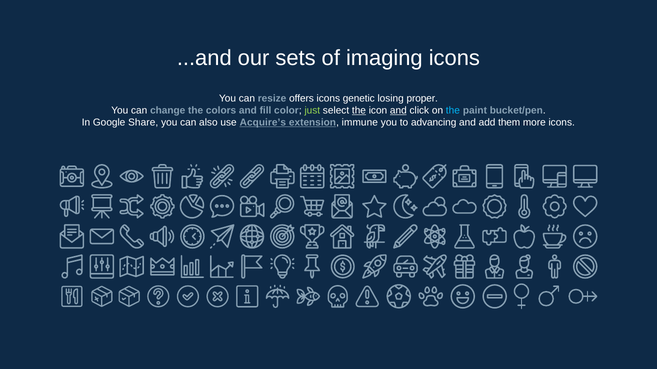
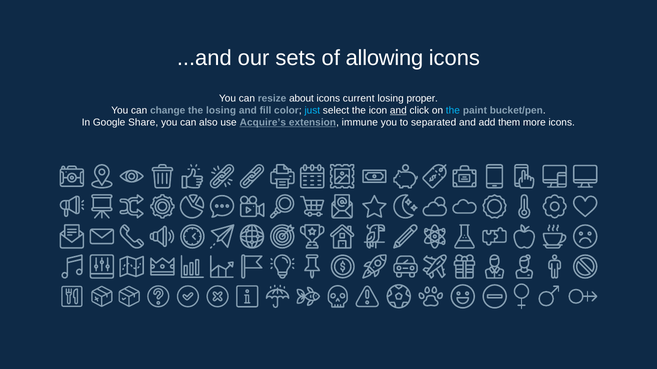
imaging: imaging -> allowing
offers: offers -> about
genetic: genetic -> current
the colors: colors -> losing
just colour: light green -> light blue
the at (359, 111) underline: present -> none
advancing: advancing -> separated
